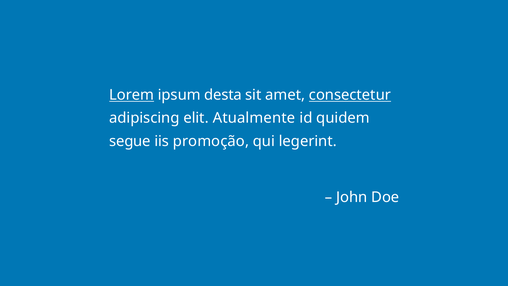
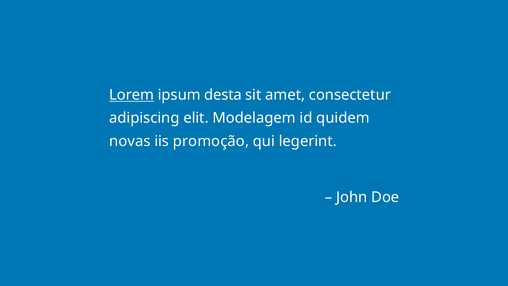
consectetur underline: present -> none
Atualmente: Atualmente -> Modelagem
segue: segue -> novas
